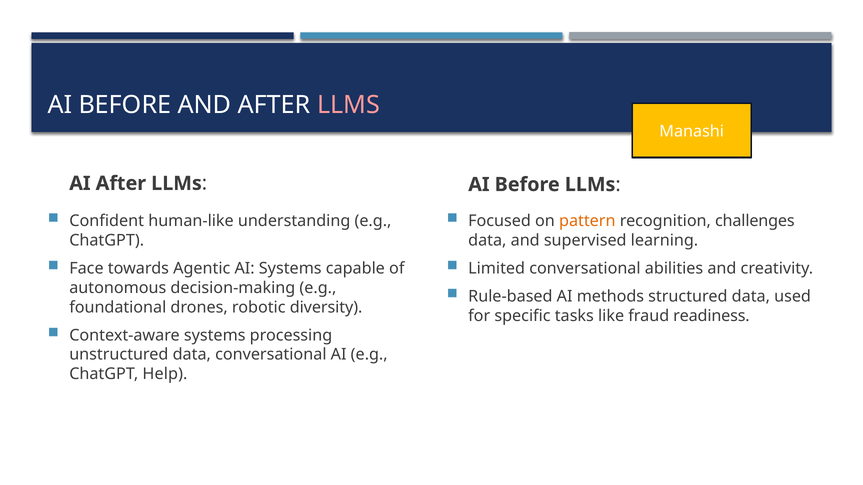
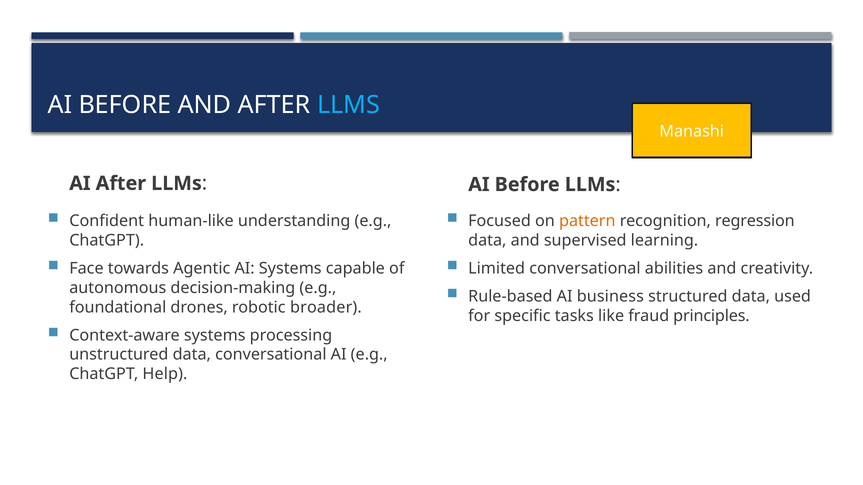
LLMS at (348, 105) colour: pink -> light blue
challenges: challenges -> regression
methods: methods -> business
diversity: diversity -> broader
readiness: readiness -> principles
